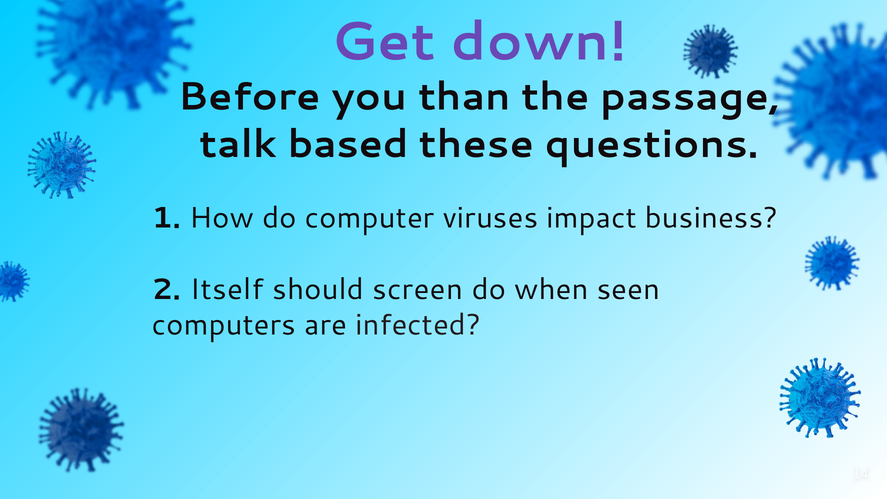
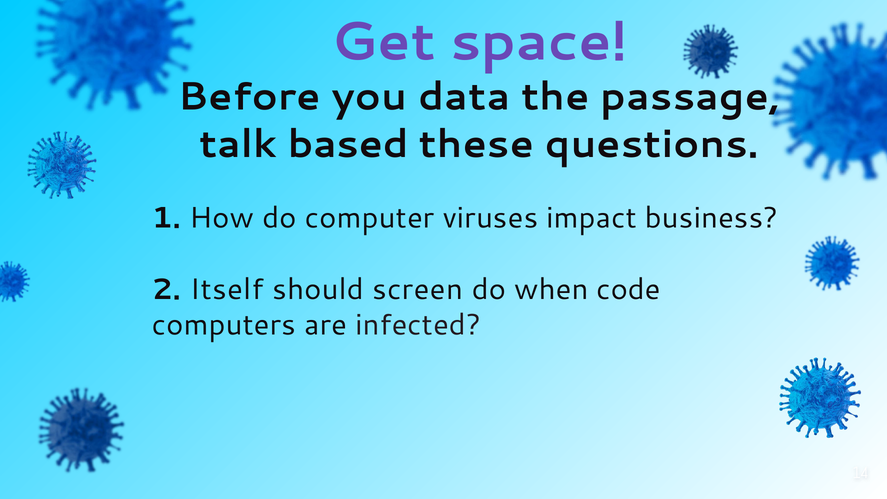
down: down -> space
than: than -> data
seen: seen -> code
